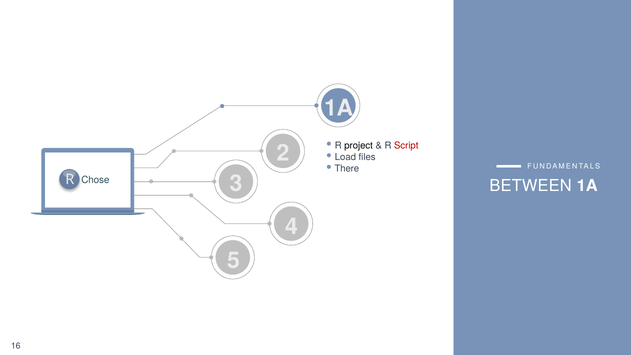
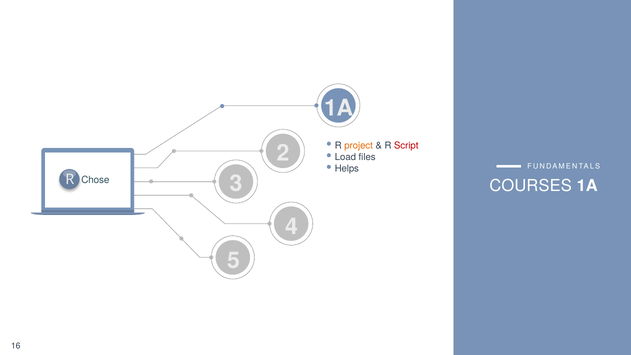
project colour: black -> orange
There: There -> Helps
BETWEEN: BETWEEN -> COURSES
